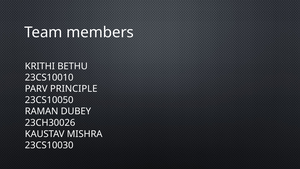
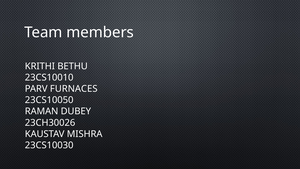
PRINCIPLE: PRINCIPLE -> FURNACES
